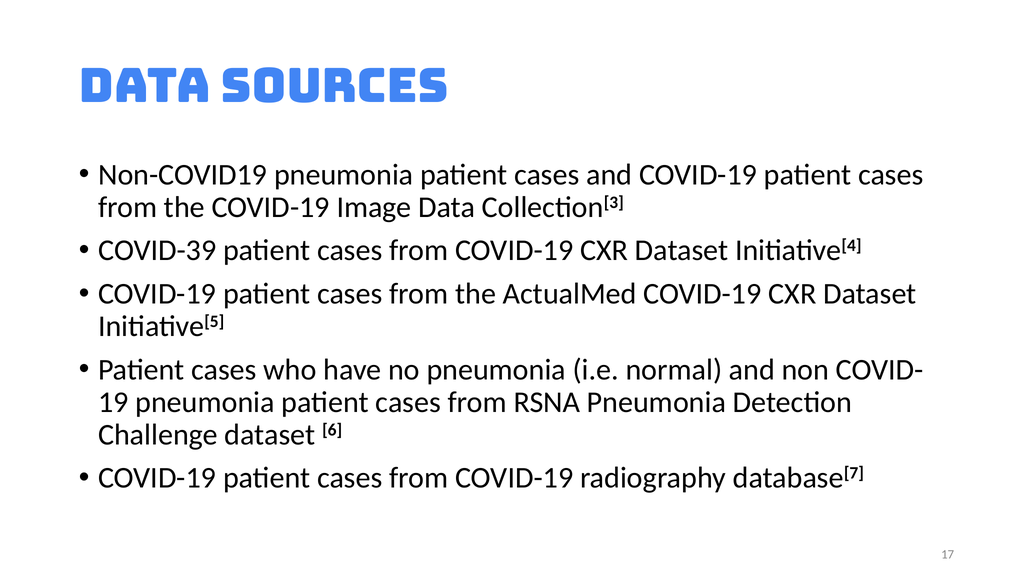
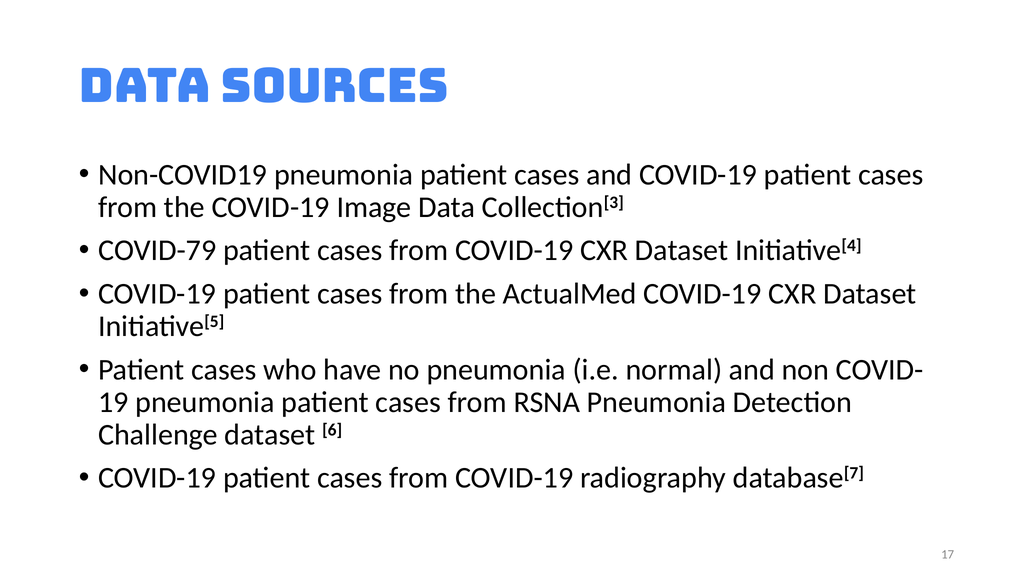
COVID-39: COVID-39 -> COVID-79
